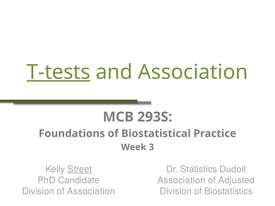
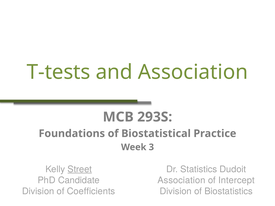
T-tests underline: present -> none
Adjusted: Adjusted -> Intercept
of Association: Association -> Coefficients
